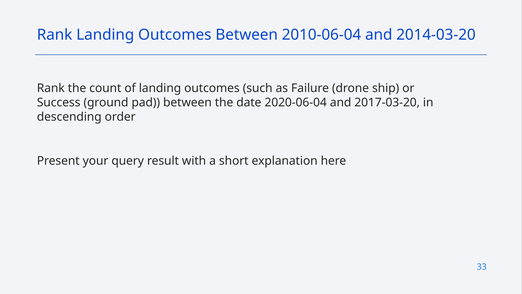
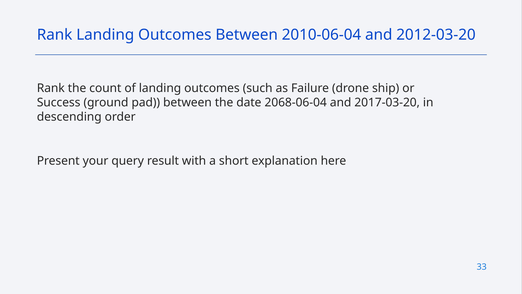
2014-03-20: 2014-03-20 -> 2012-03-20
2020-06-04: 2020-06-04 -> 2068-06-04
